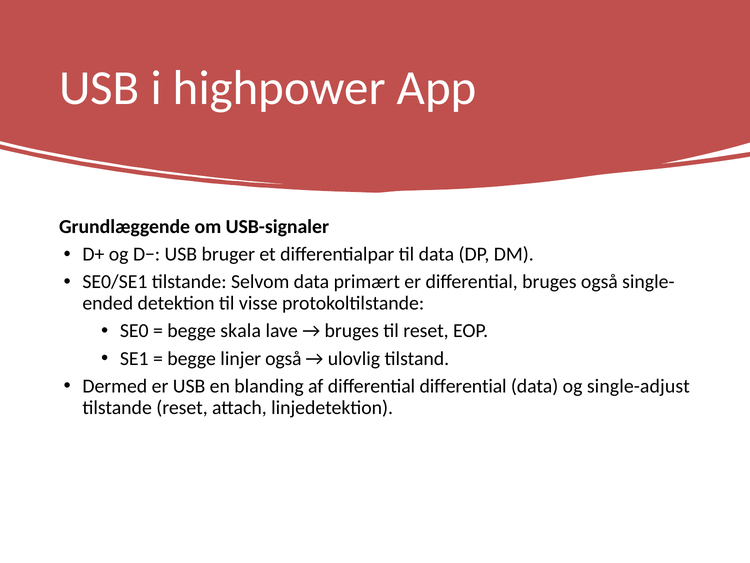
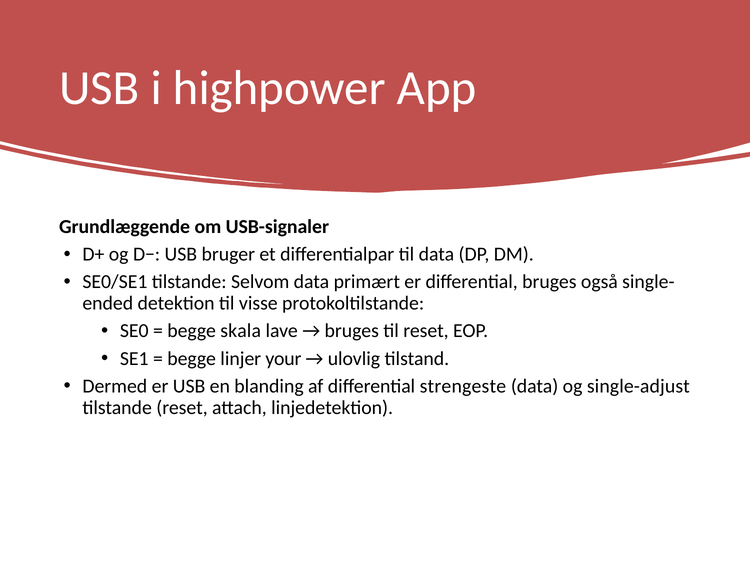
linjer også: også -> your
differential differential: differential -> strengeste
